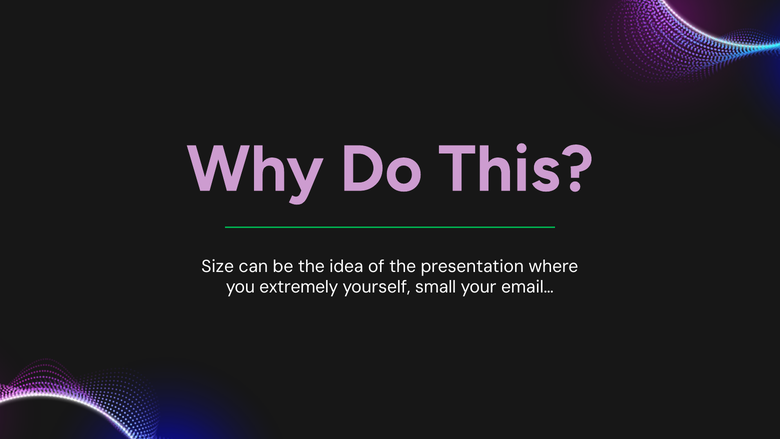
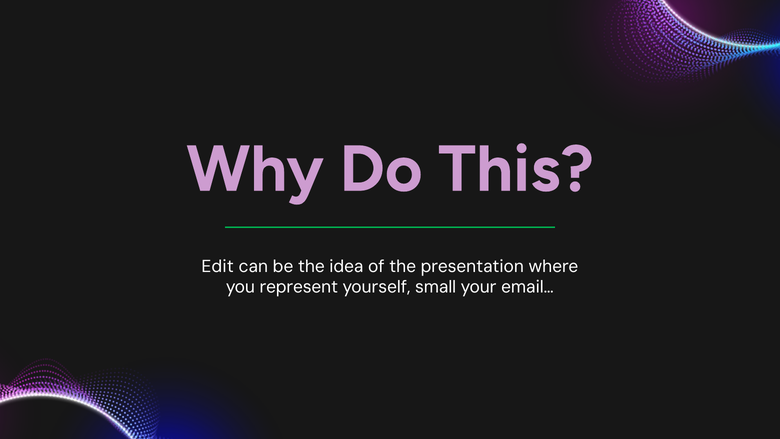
Size: Size -> Edit
extremely: extremely -> represent
